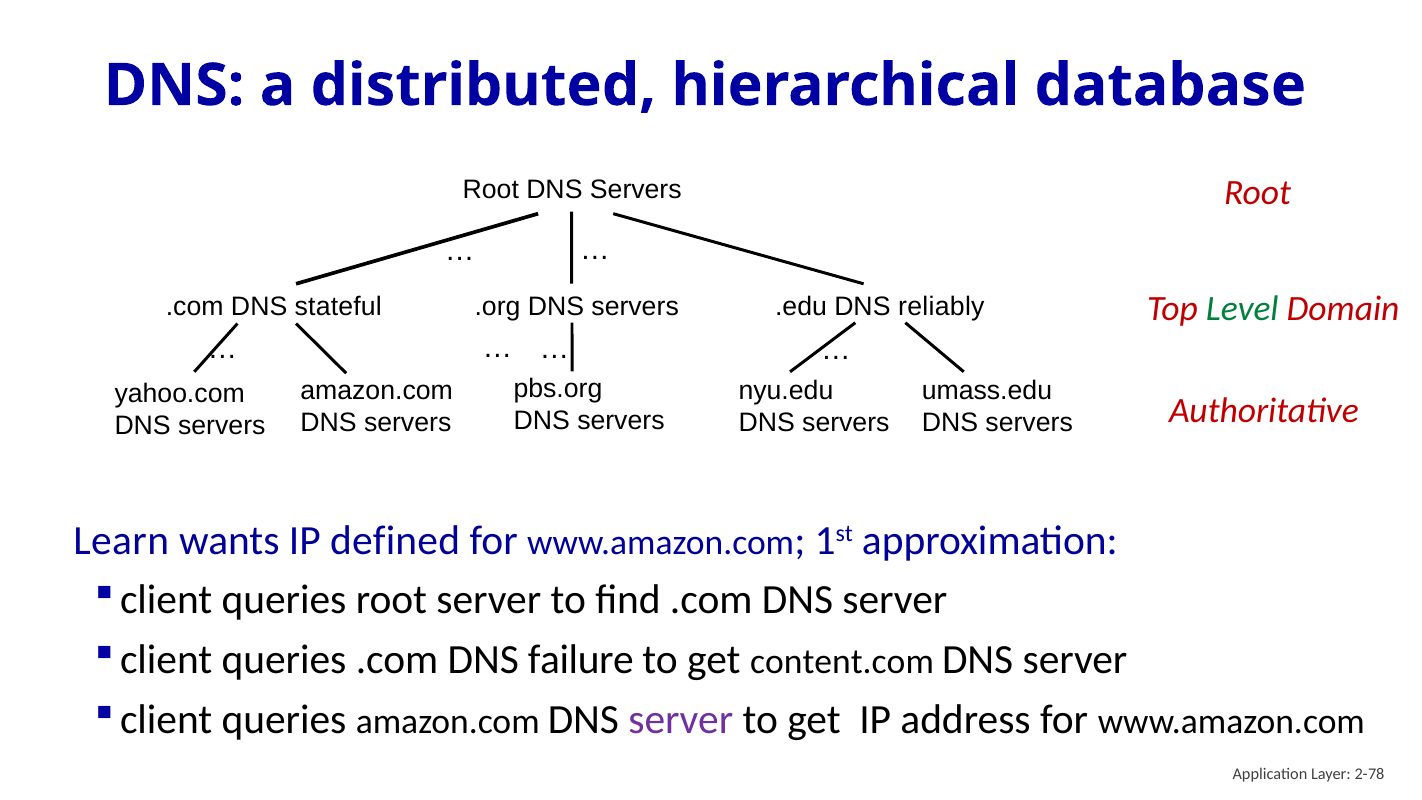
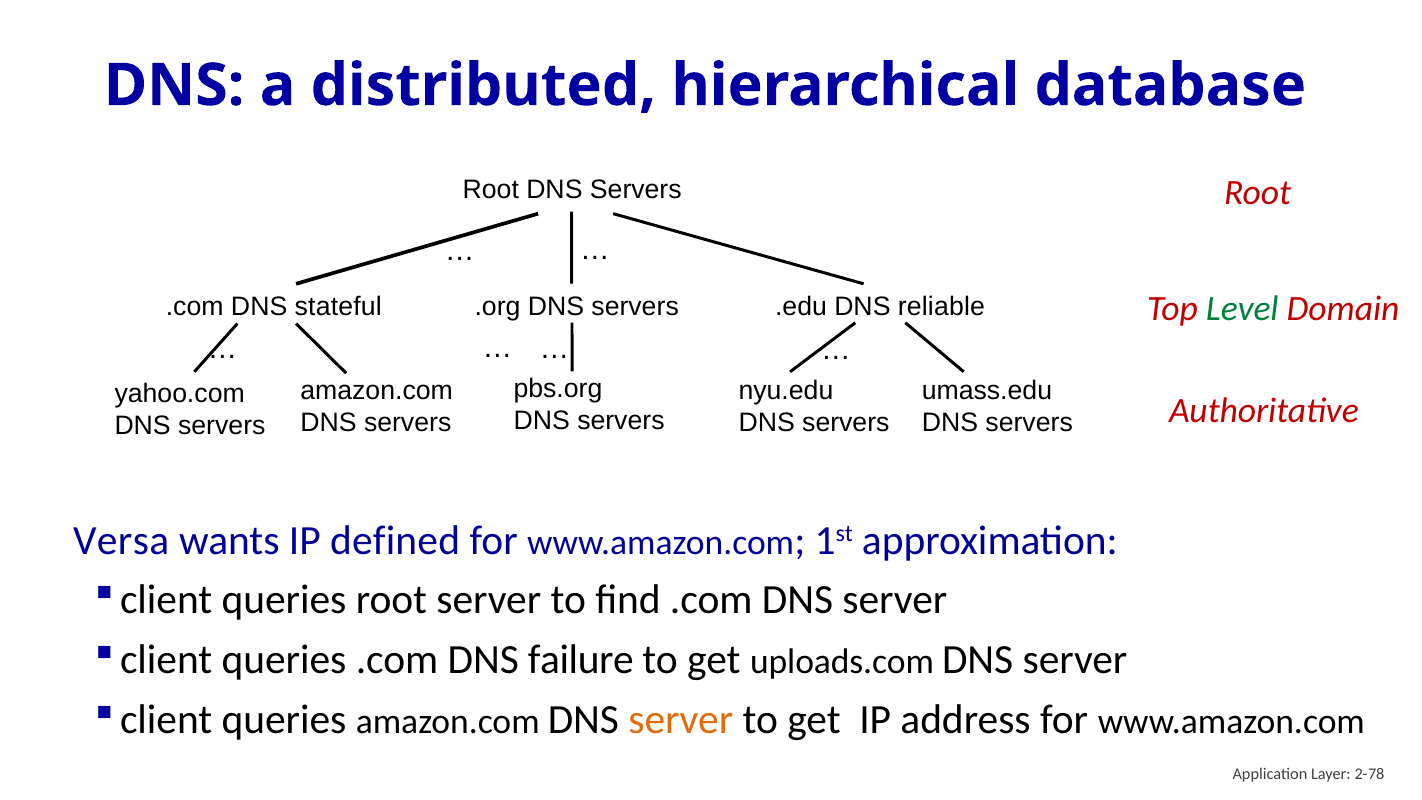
reliably: reliably -> reliable
Learn: Learn -> Versa
content.com: content.com -> uploads.com
server at (681, 719) colour: purple -> orange
